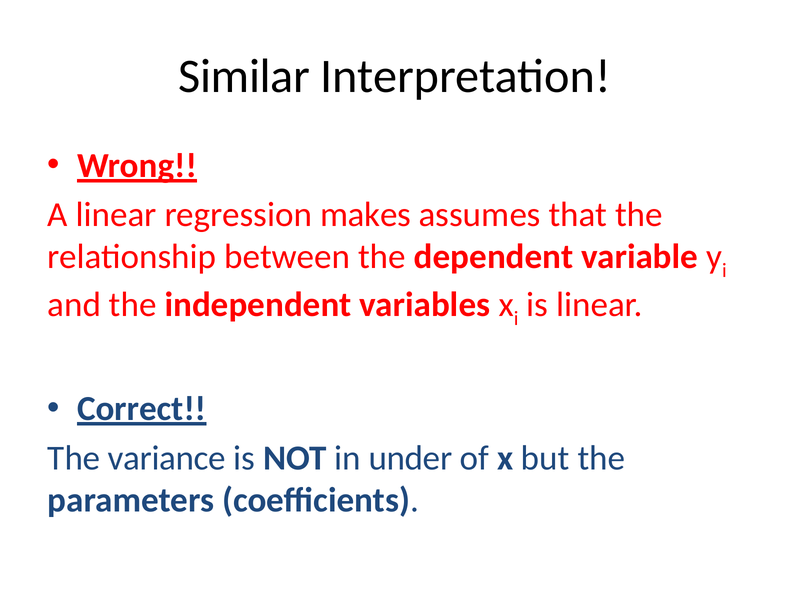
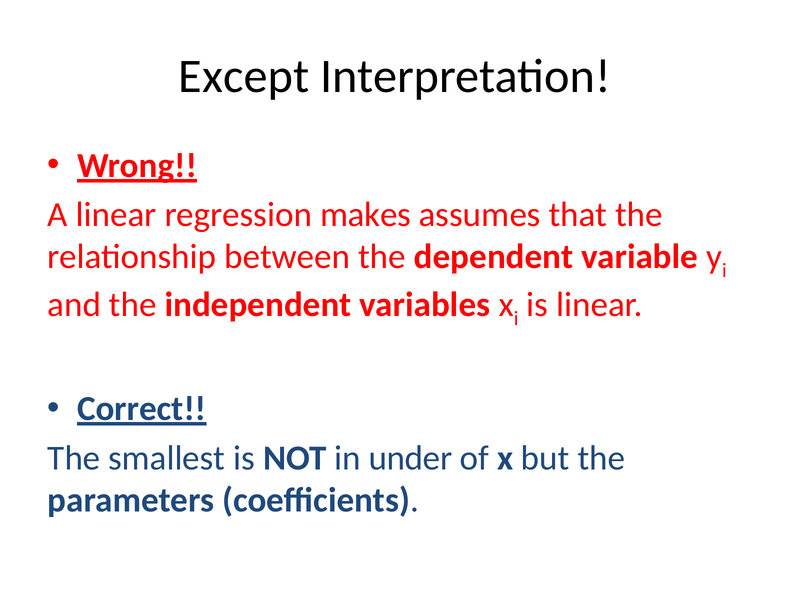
Similar: Similar -> Except
variance: variance -> smallest
